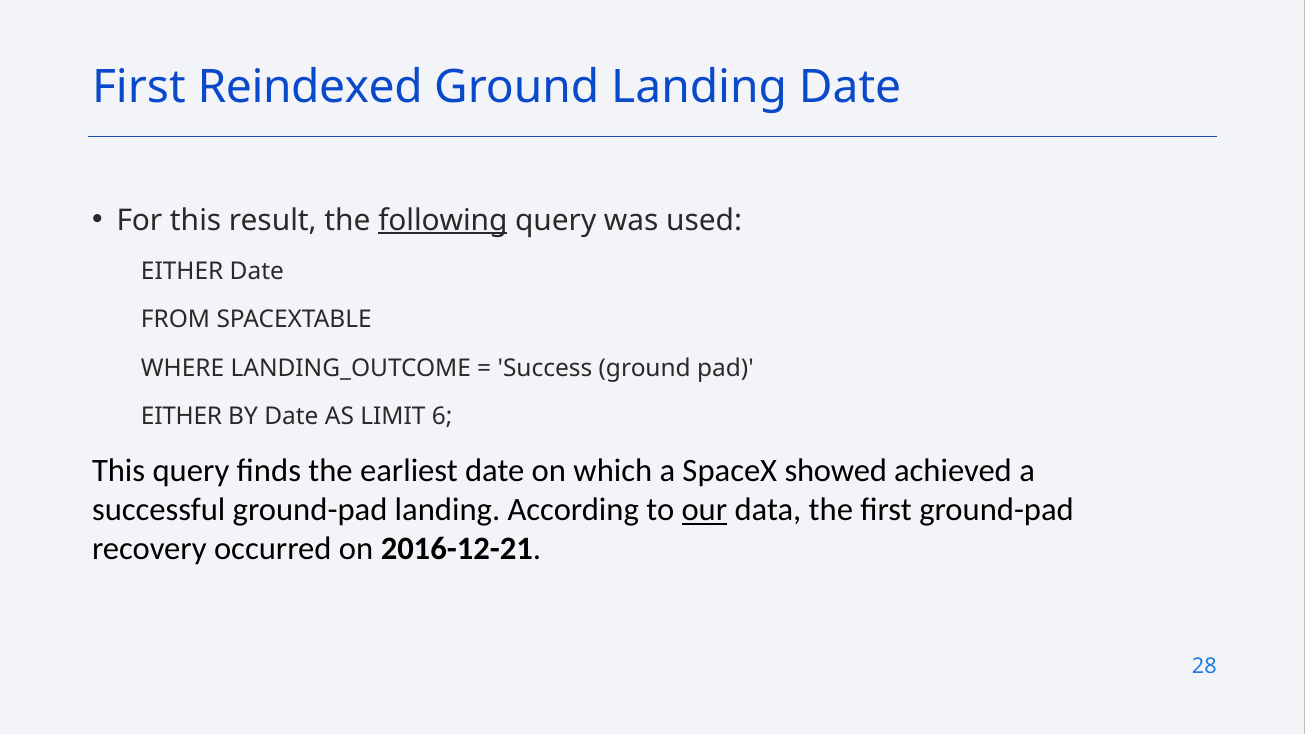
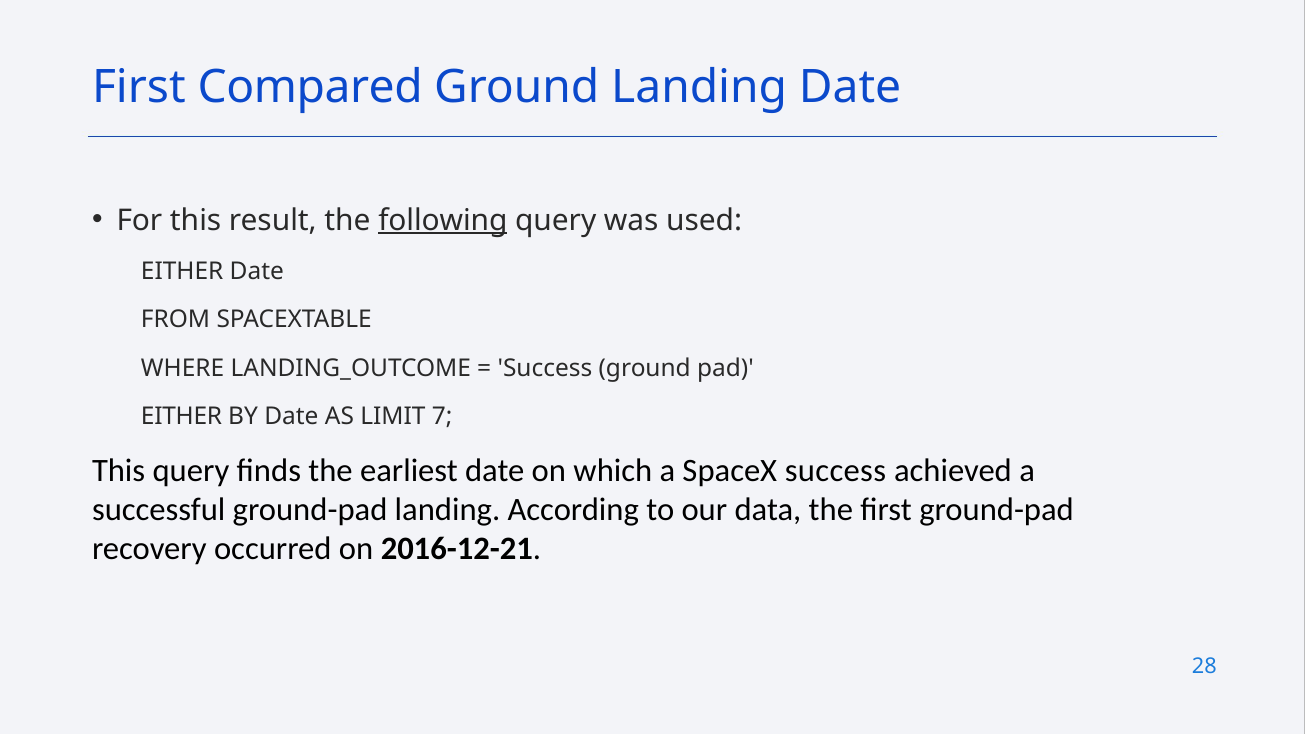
Reindexed: Reindexed -> Compared
6: 6 -> 7
SpaceX showed: showed -> success
our underline: present -> none
